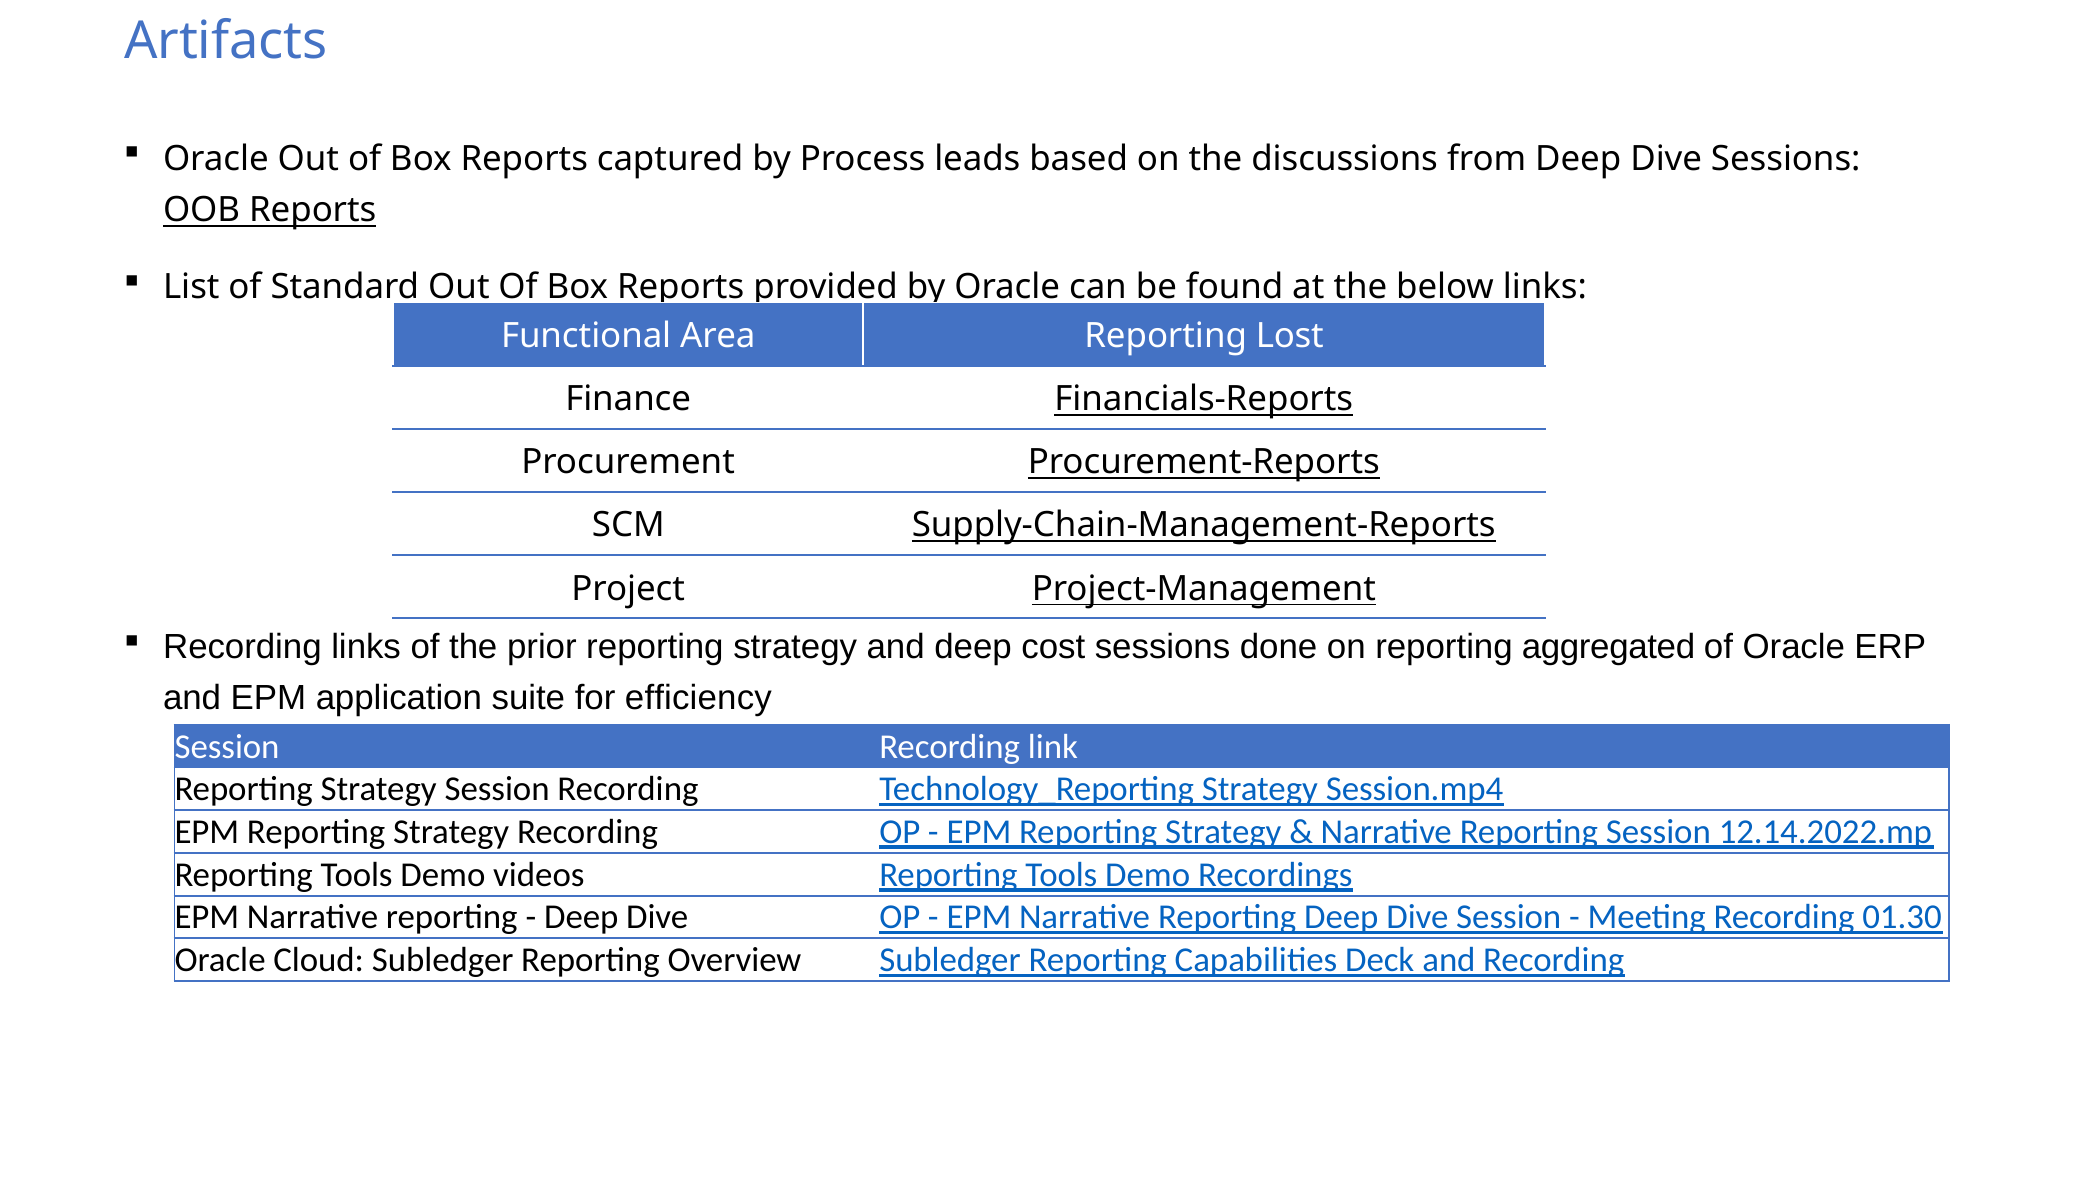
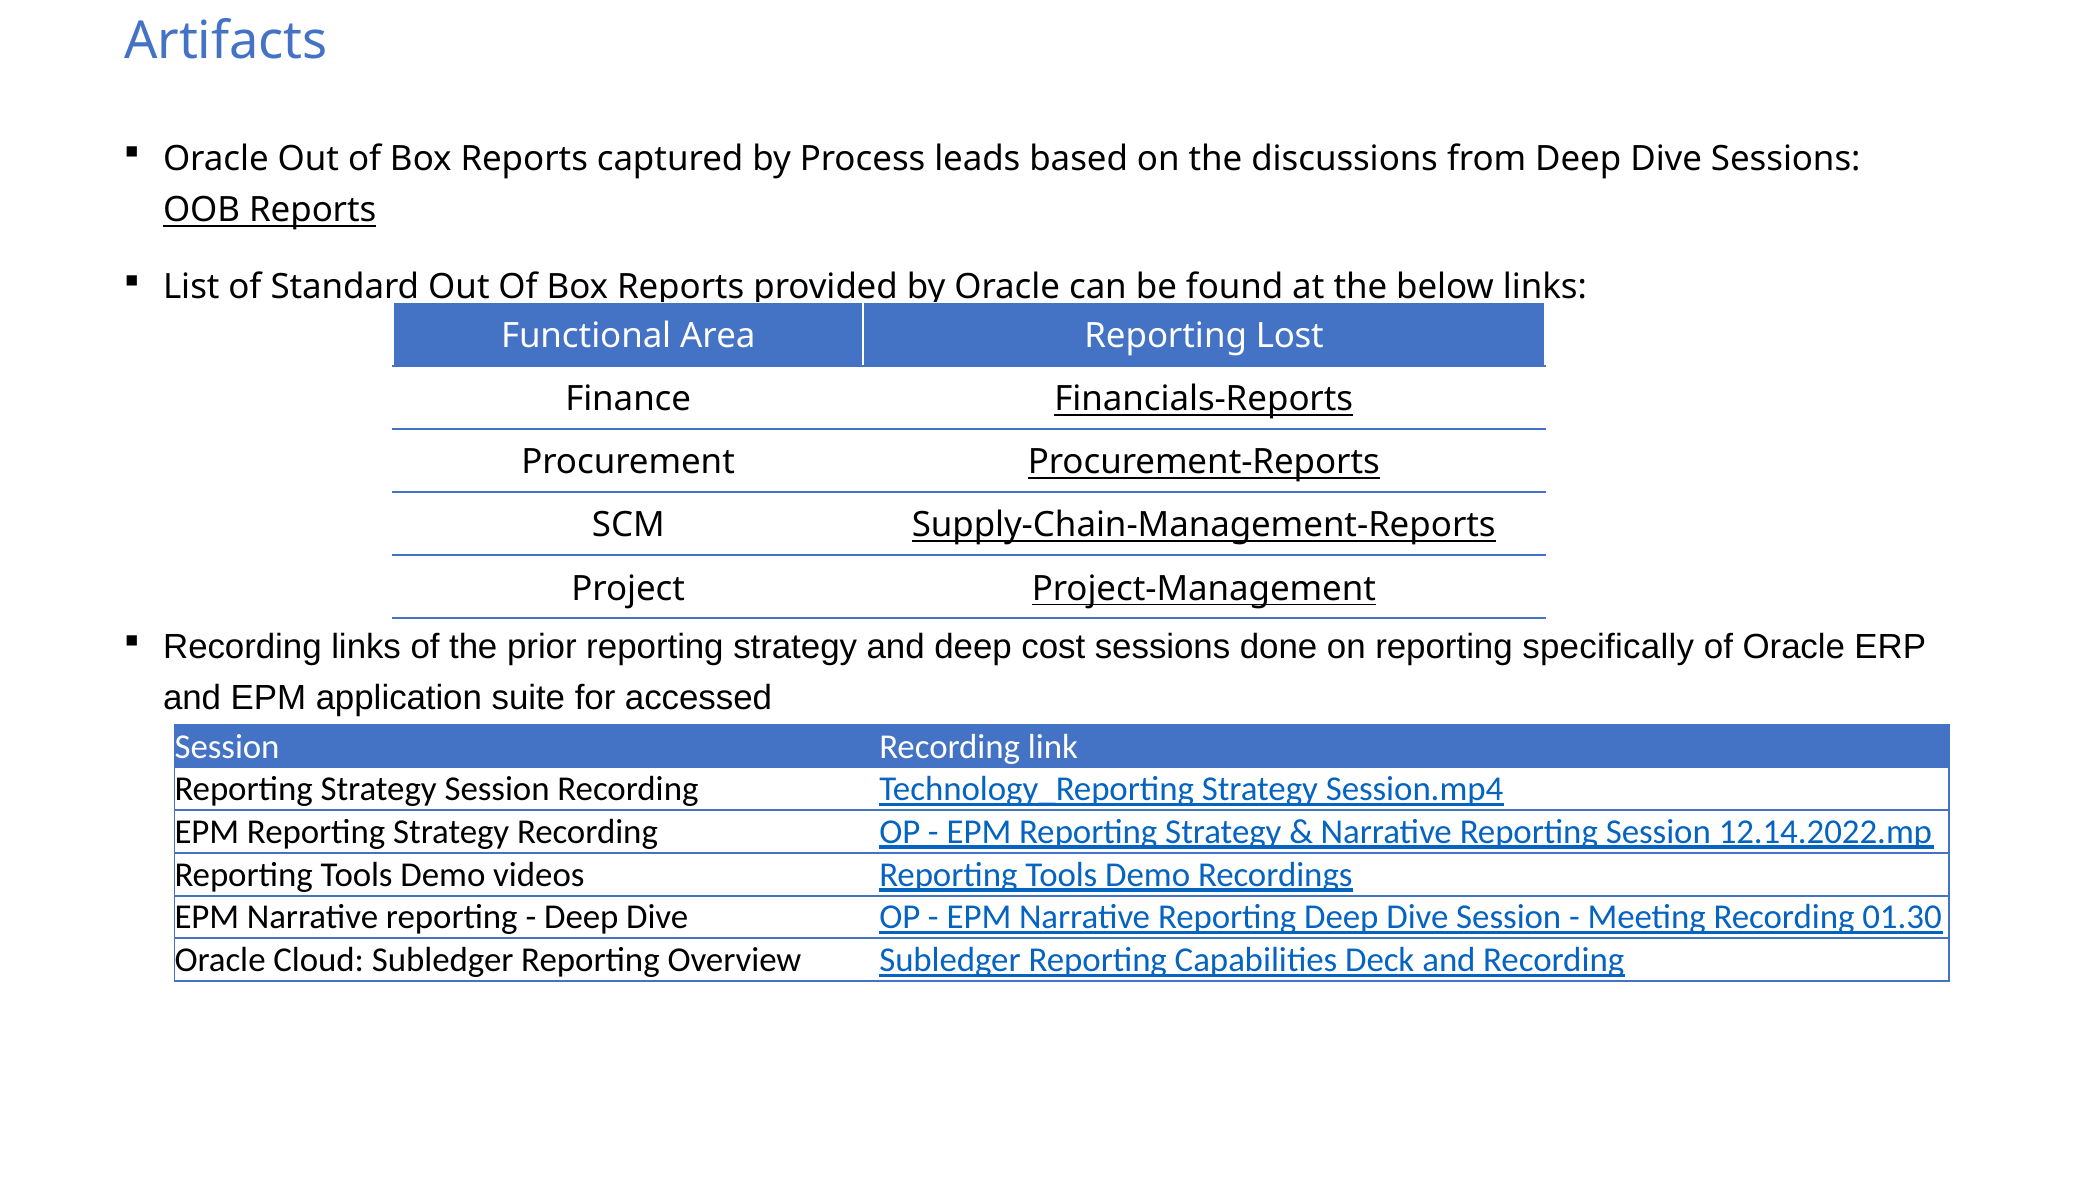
aggregated: aggregated -> specifically
efficiency: efficiency -> accessed
